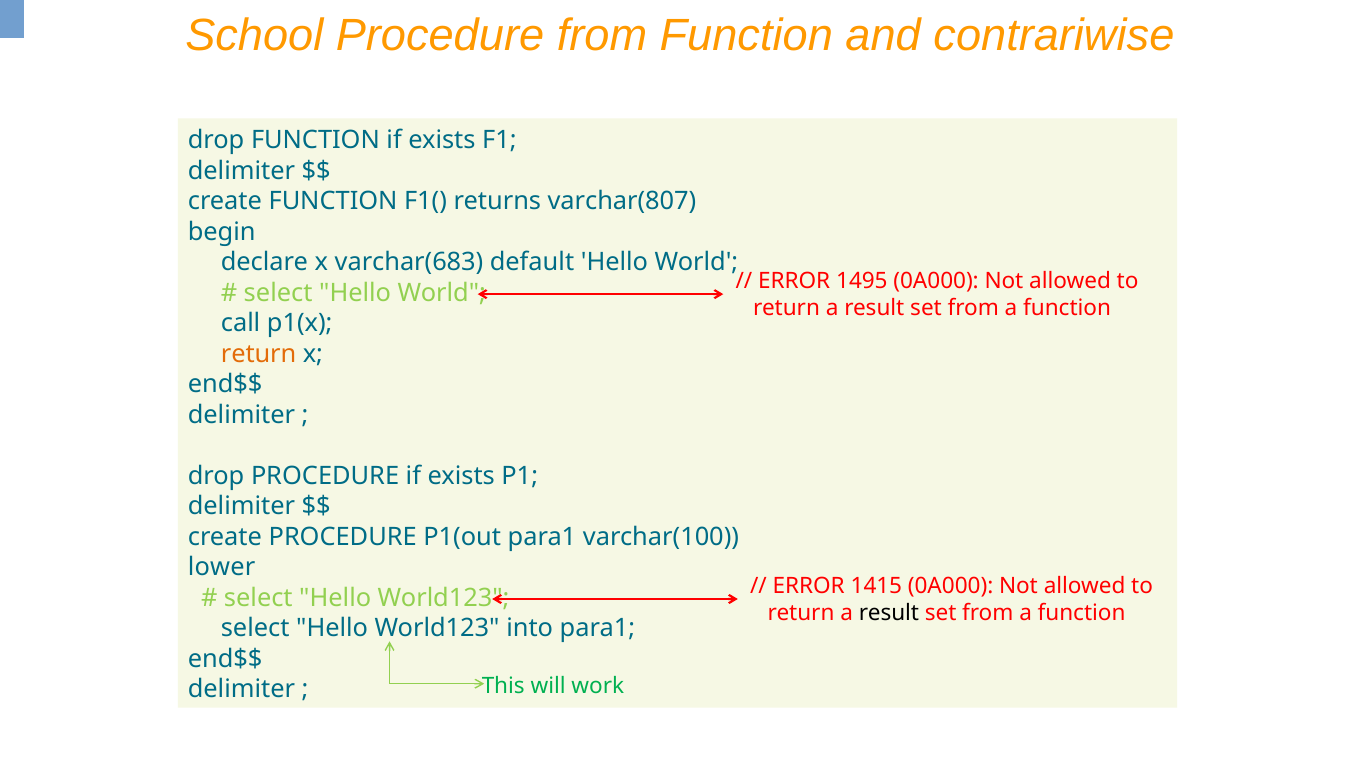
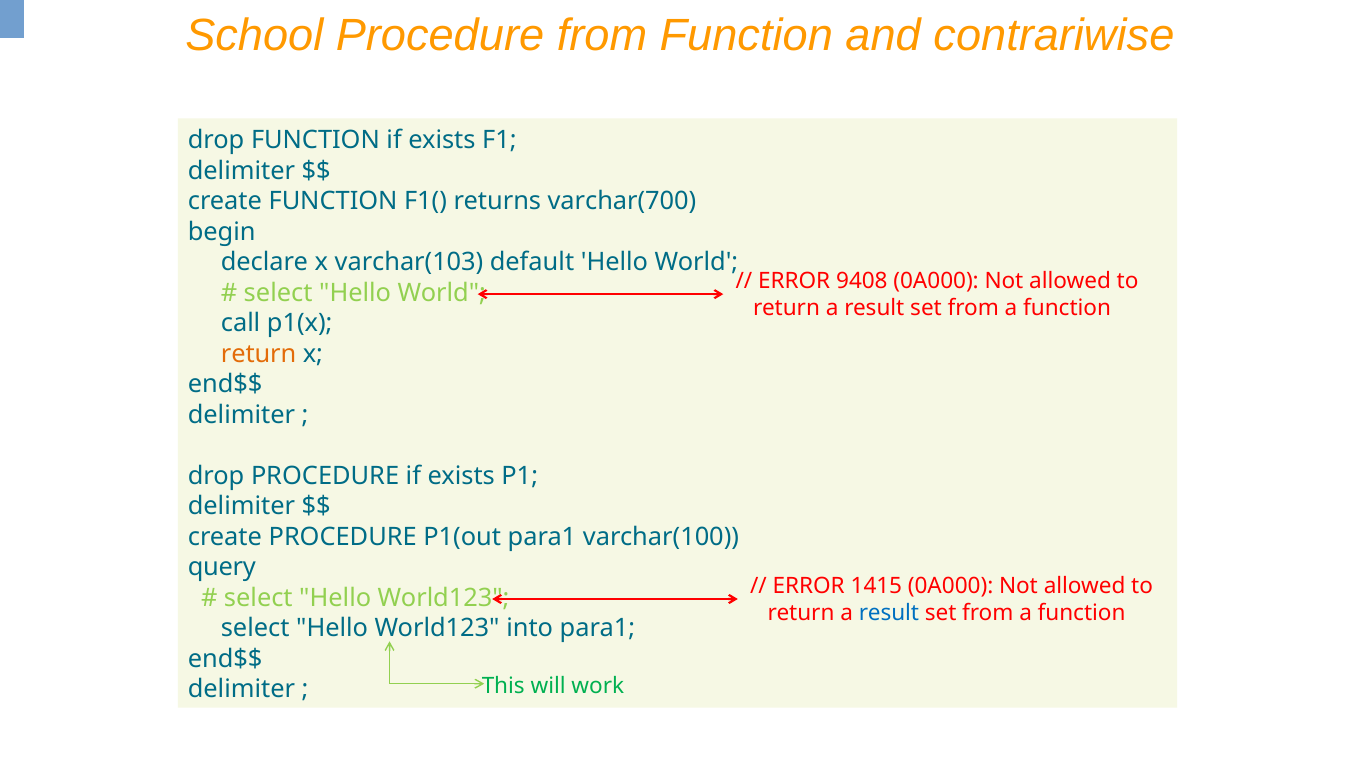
varchar(807: varchar(807 -> varchar(700
varchar(683: varchar(683 -> varchar(103
1495: 1495 -> 9408
lower: lower -> query
result at (889, 614) colour: black -> blue
